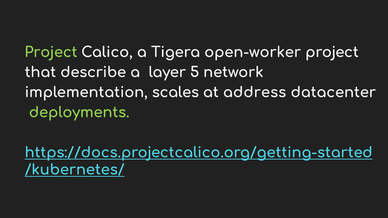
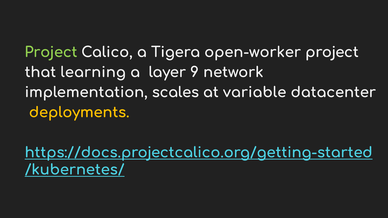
describe: describe -> learning
5: 5 -> 9
address: address -> variable
deployments colour: light green -> yellow
